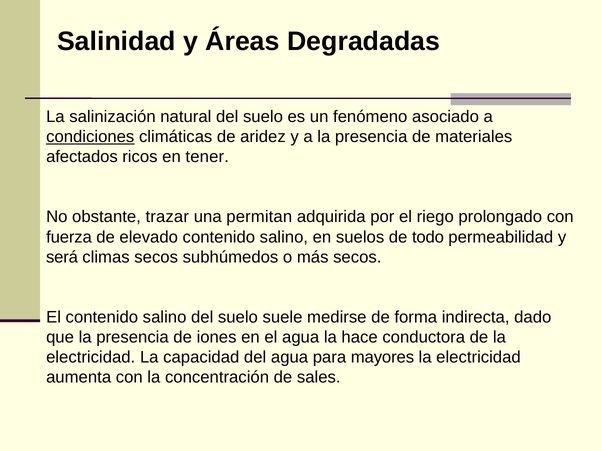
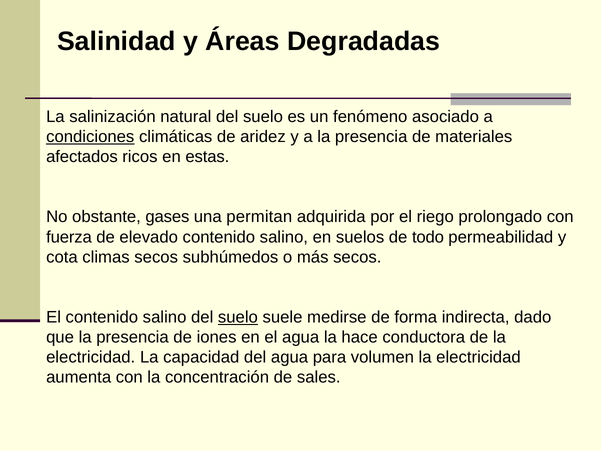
tener: tener -> estas
trazar: trazar -> gases
será: será -> cota
suelo at (238, 317) underline: none -> present
mayores: mayores -> volumen
